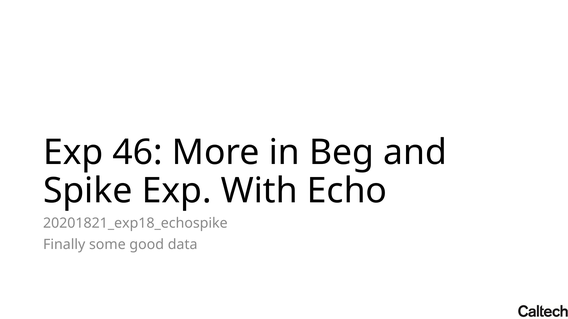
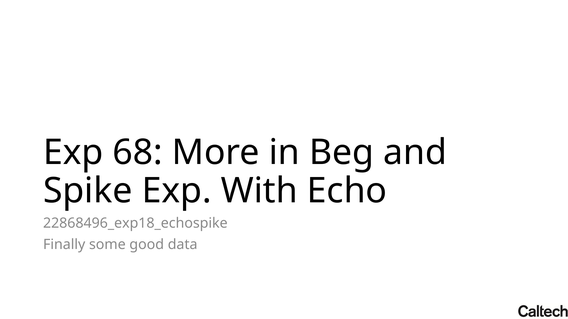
46: 46 -> 68
20201821_exp18_echospike: 20201821_exp18_echospike -> 22868496_exp18_echospike
